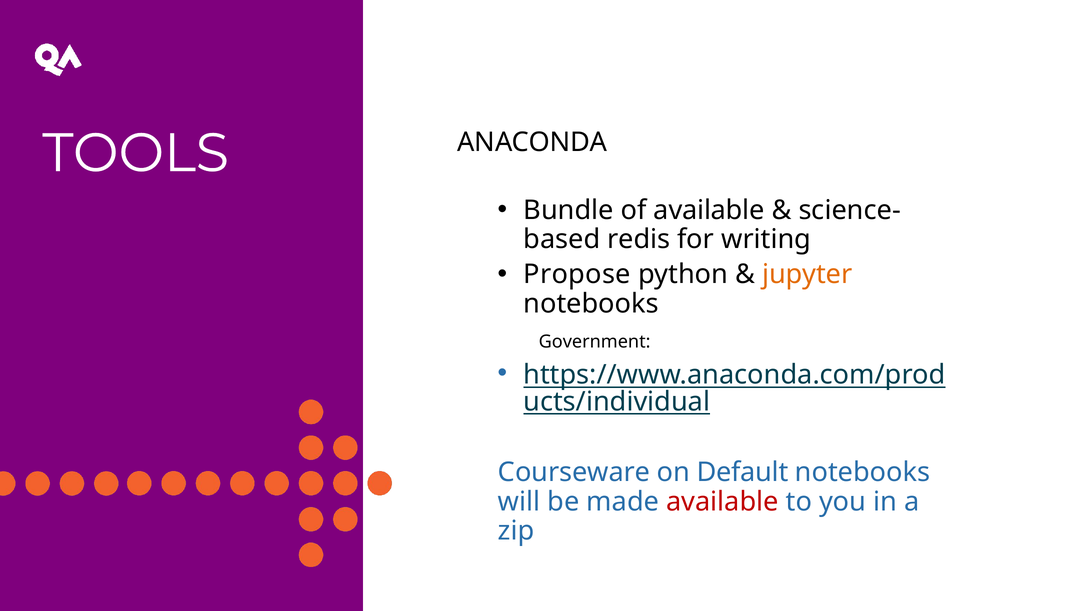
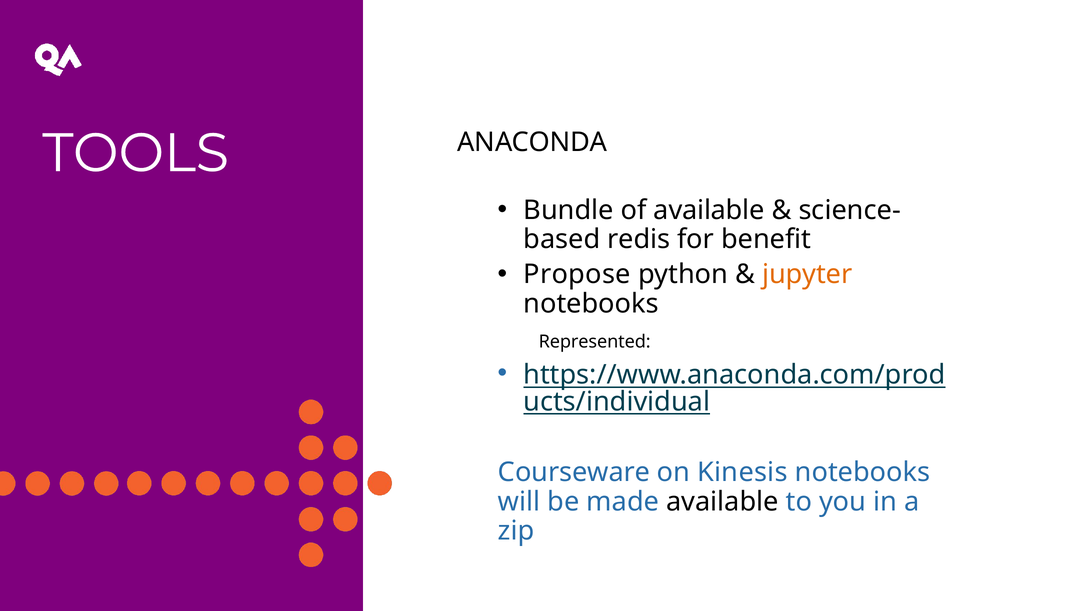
writing: writing -> benefit
Government: Government -> Represented
Default: Default -> Kinesis
available at (722, 502) colour: red -> black
